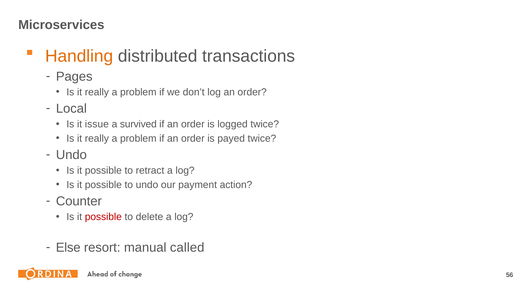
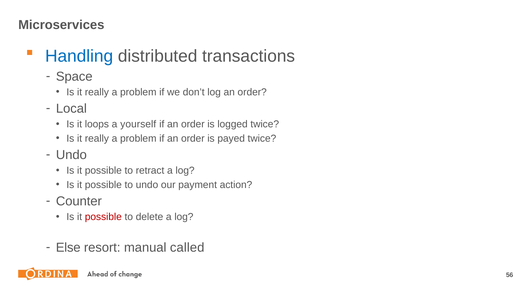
Handling colour: orange -> blue
Pages: Pages -> Space
issue: issue -> loops
survived: survived -> yourself
